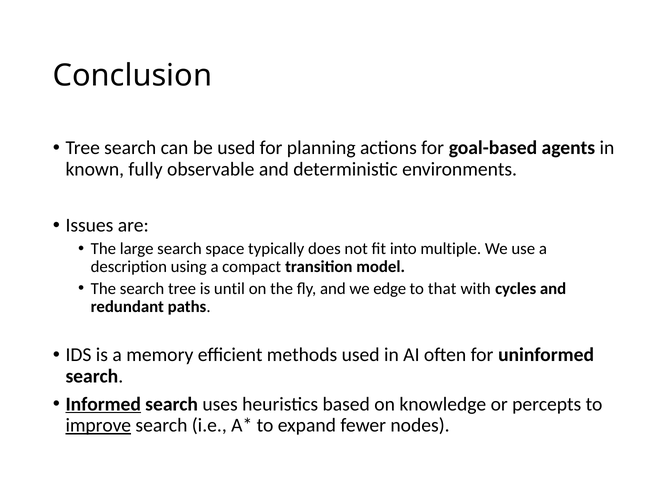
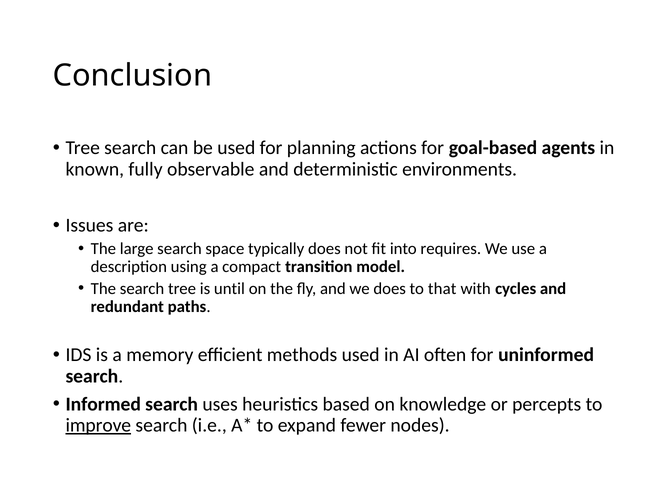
multiple: multiple -> requires
we edge: edge -> does
Informed underline: present -> none
